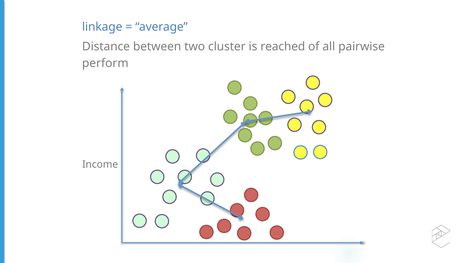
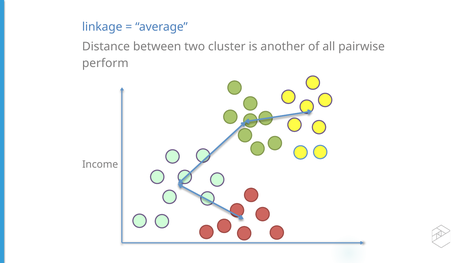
reached: reached -> another
